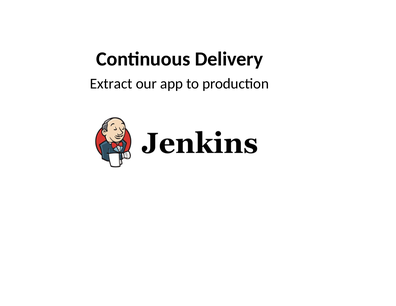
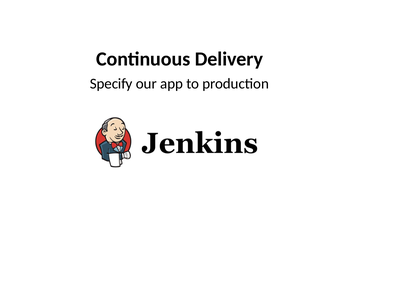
Extract: Extract -> Specify
